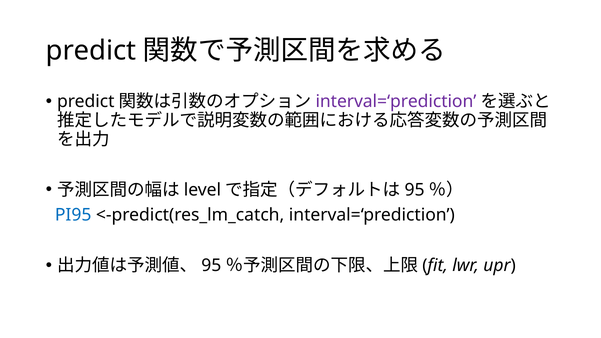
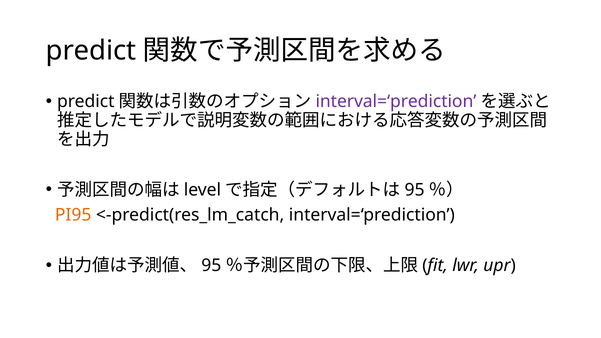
PI95 colour: blue -> orange
